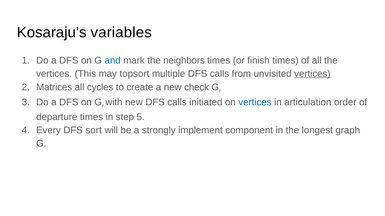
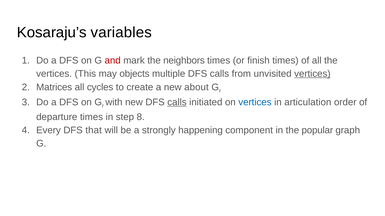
and colour: blue -> red
topsort: topsort -> objects
check: check -> about
calls at (177, 102) underline: none -> present
5: 5 -> 8
sort: sort -> that
implement: implement -> happening
longest: longest -> popular
